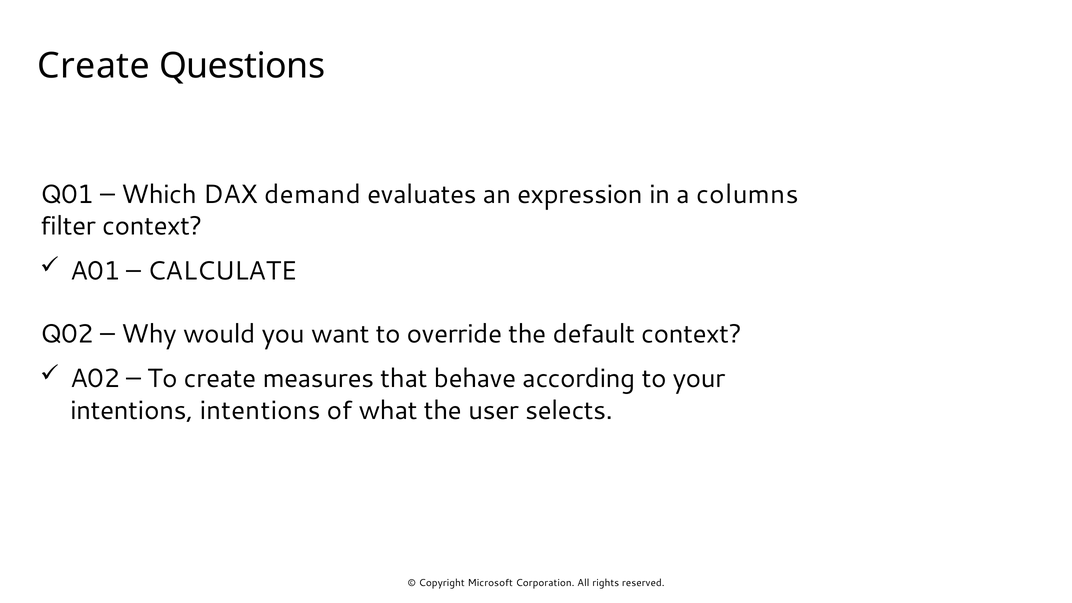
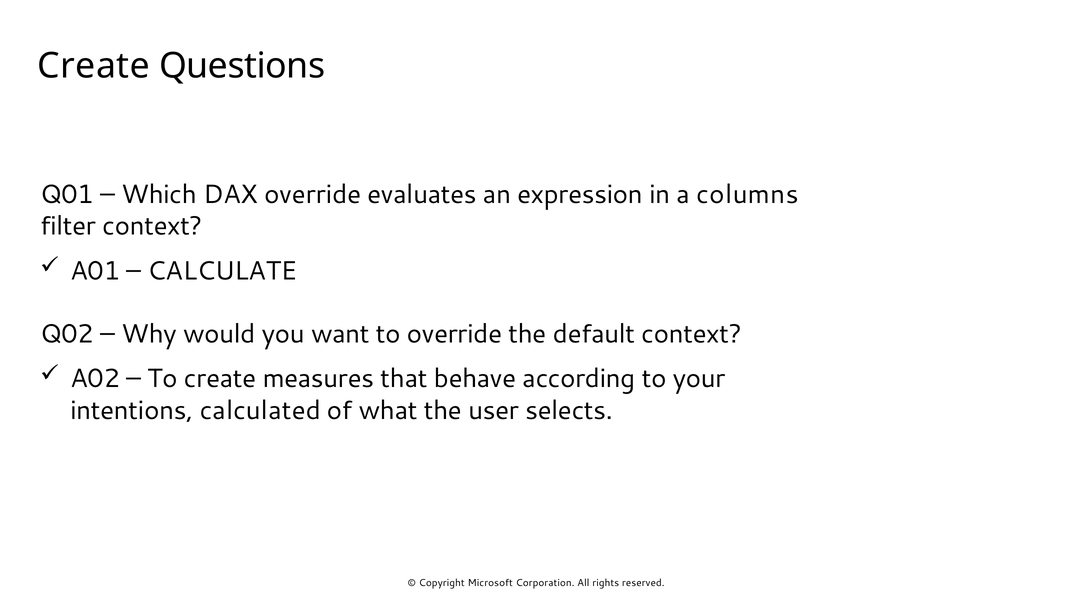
DAX demand: demand -> override
intentions intentions: intentions -> calculated
